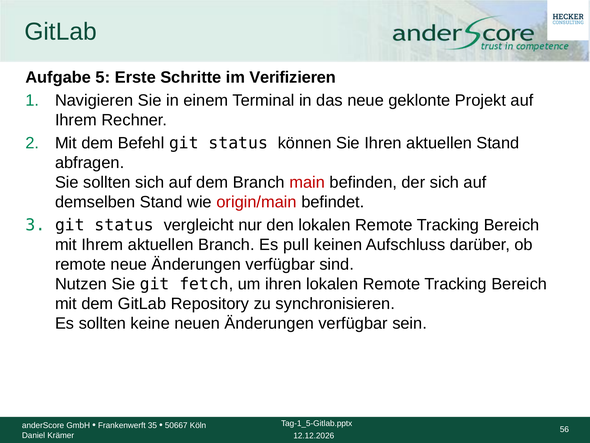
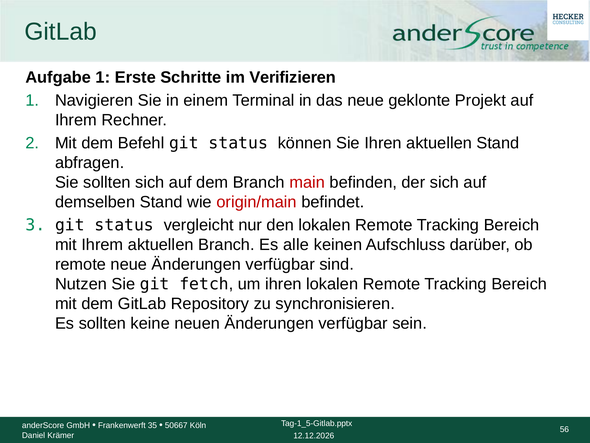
Aufgabe 5: 5 -> 1
pull: pull -> alle
